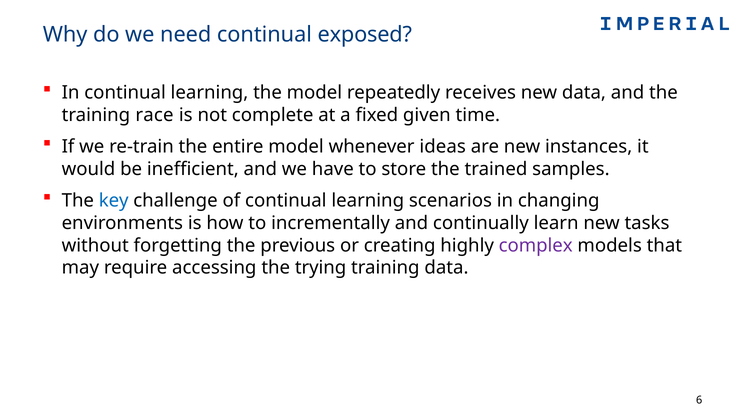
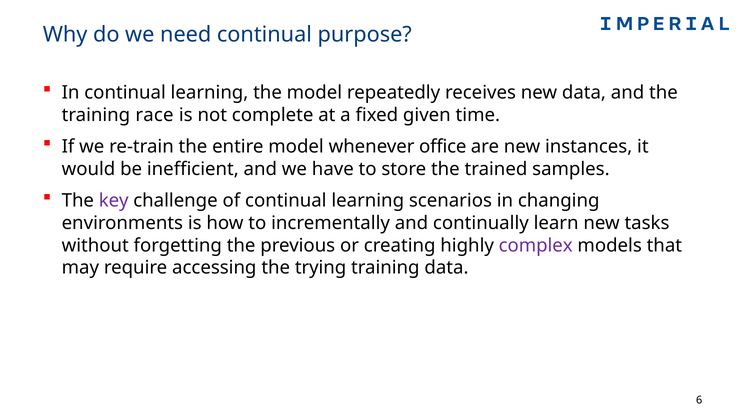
exposed: exposed -> purpose
ideas: ideas -> office
key colour: blue -> purple
